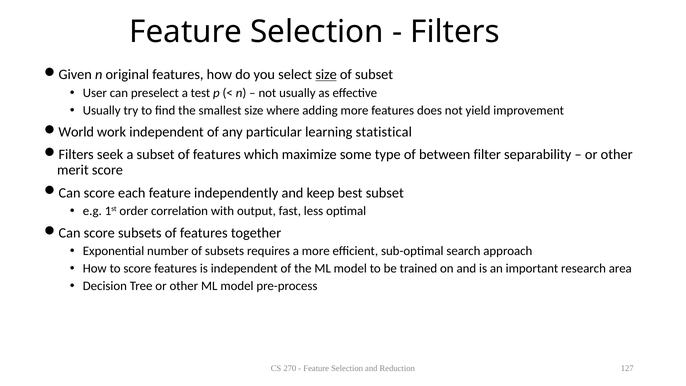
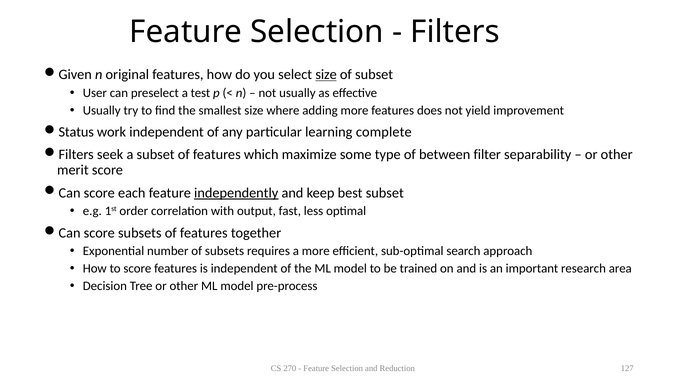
World: World -> Status
statistical: statistical -> complete
independently underline: none -> present
